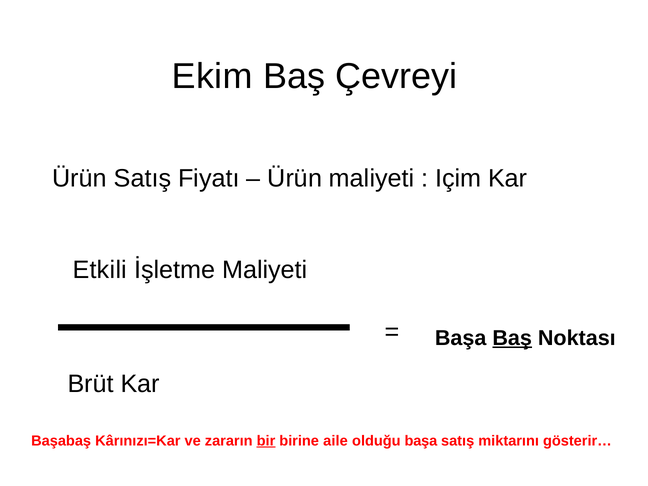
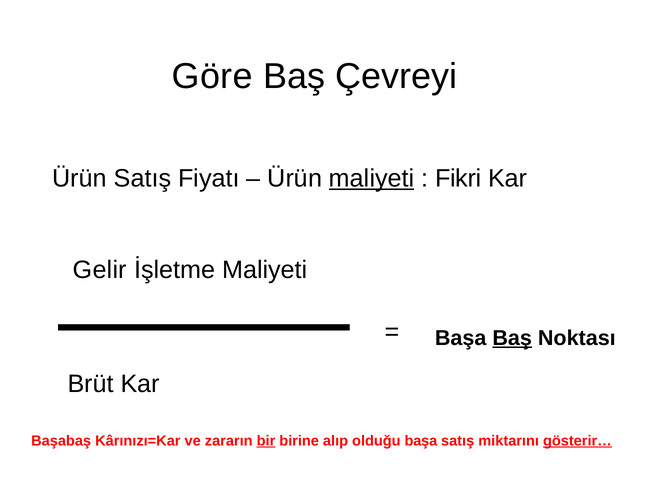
Ekim: Ekim -> Göre
maliyeti at (372, 178) underline: none -> present
Içim: Içim -> Fikri
Etkili: Etkili -> Gelir
aile: aile -> alıp
gösterir… underline: none -> present
